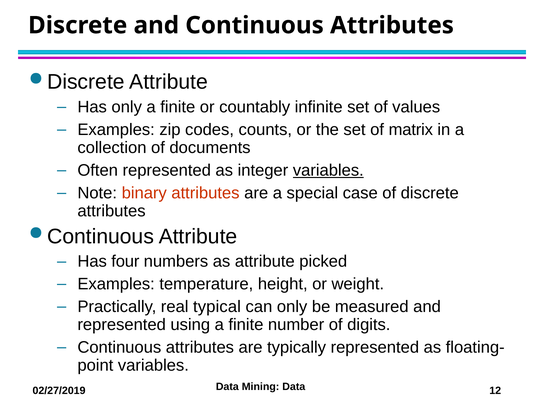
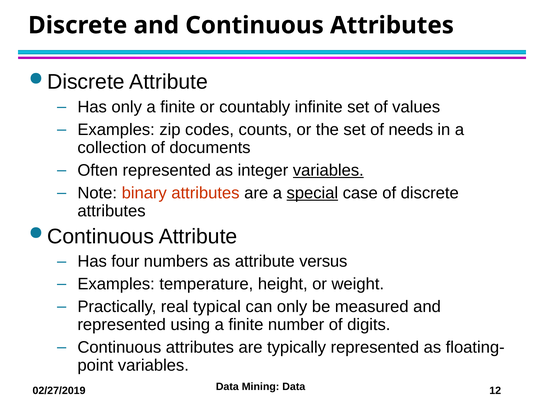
matrix: matrix -> needs
special underline: none -> present
picked: picked -> versus
